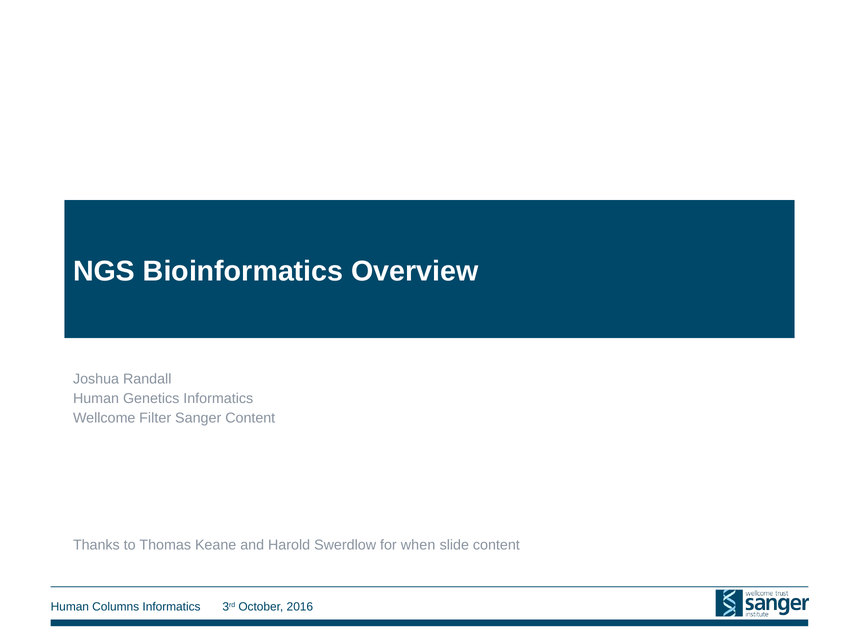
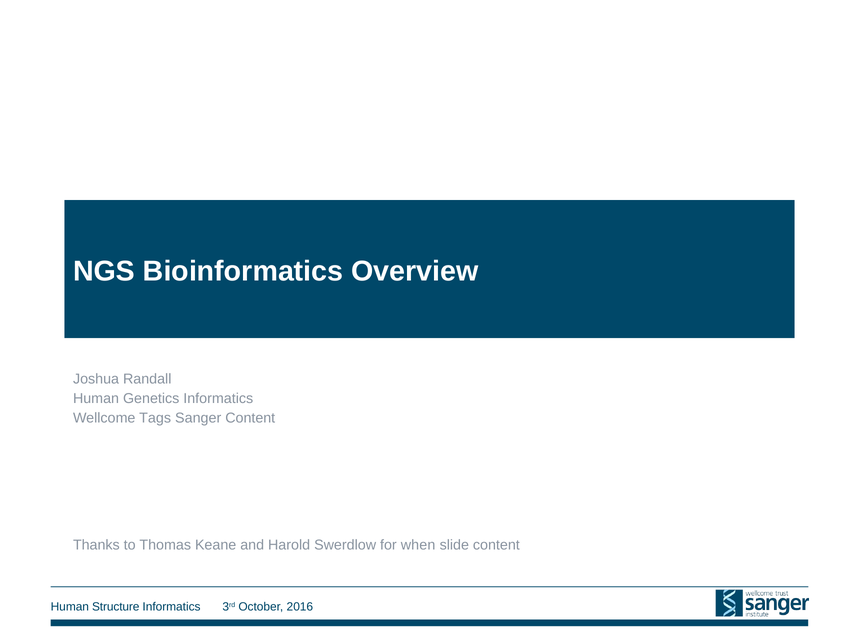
Filter: Filter -> Tags
Columns: Columns -> Structure
